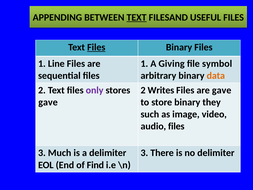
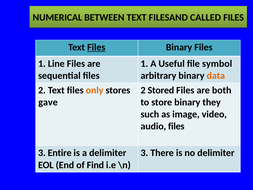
APPENDING: APPENDING -> NUMERICAL
TEXT at (137, 17) underline: present -> none
USEFUL: USEFUL -> CALLED
Giving: Giving -> Useful
only colour: purple -> orange
Writes: Writes -> Stored
are gave: gave -> both
Much: Much -> Entire
